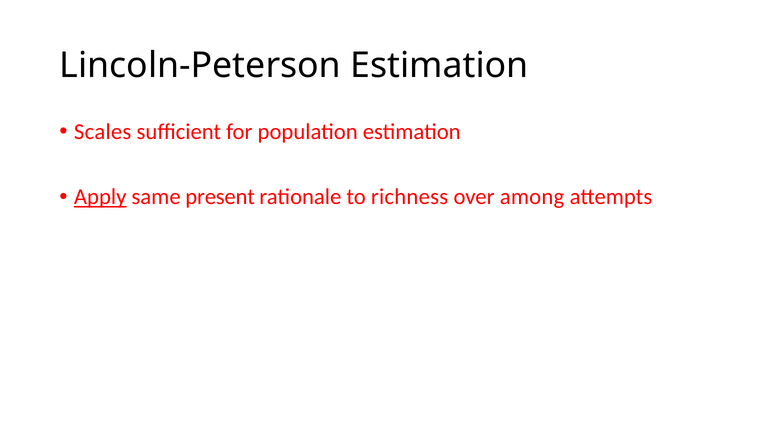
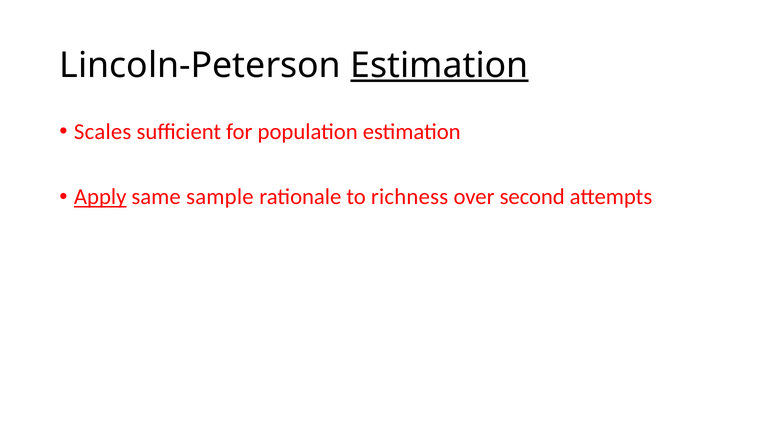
Estimation at (439, 65) underline: none -> present
present: present -> sample
among: among -> second
